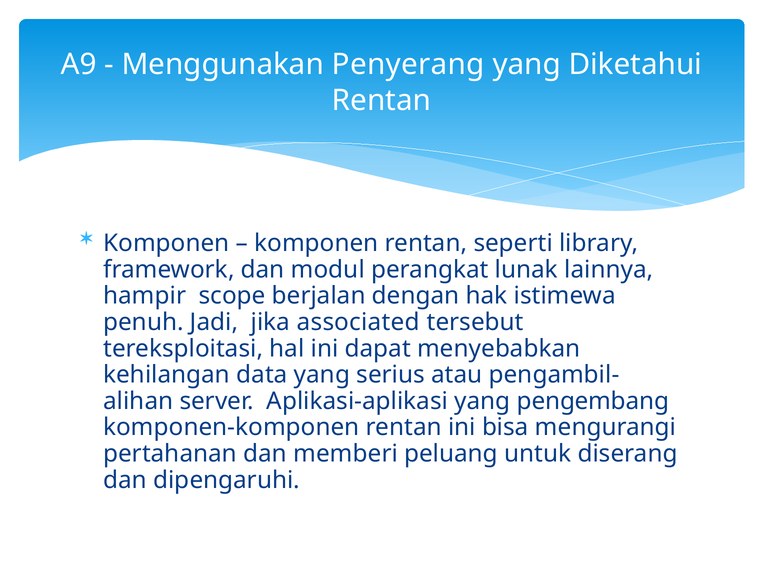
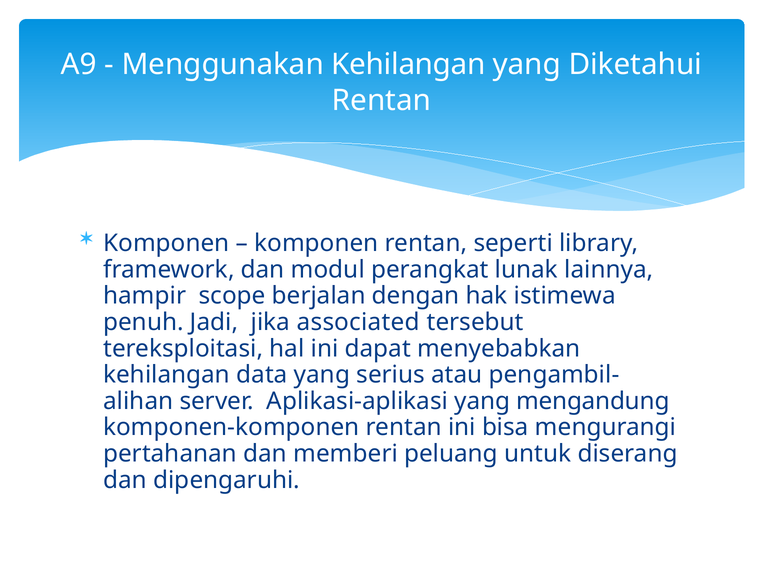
Menggunakan Penyerang: Penyerang -> Kehilangan
pengembang: pengembang -> mengandung
